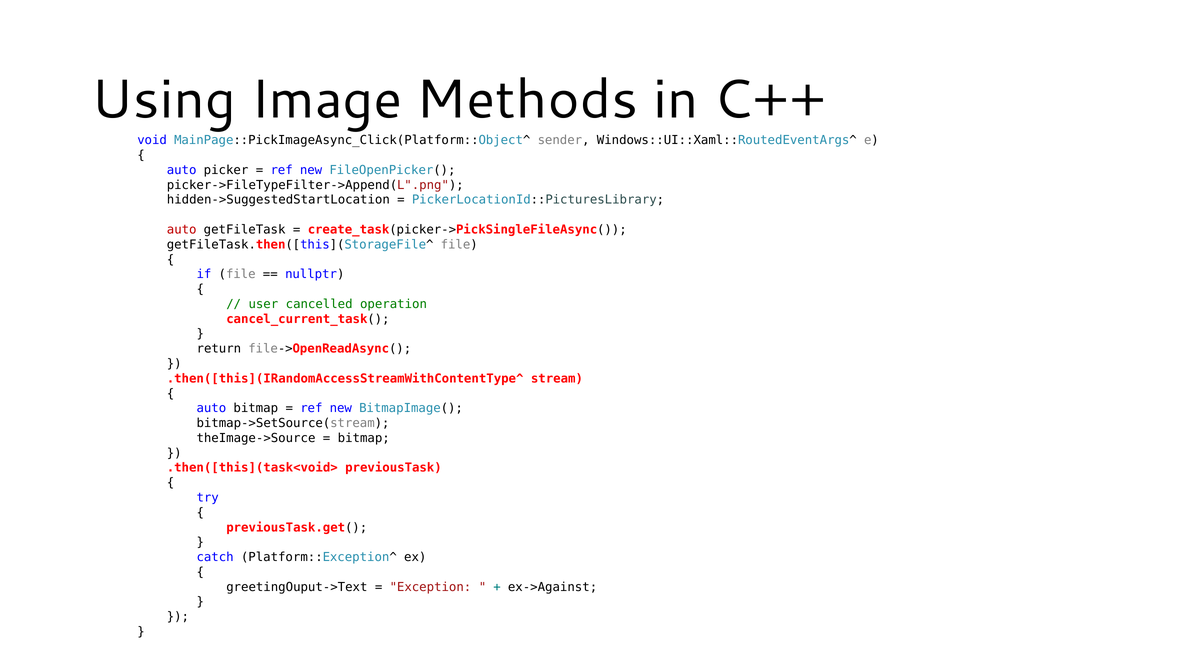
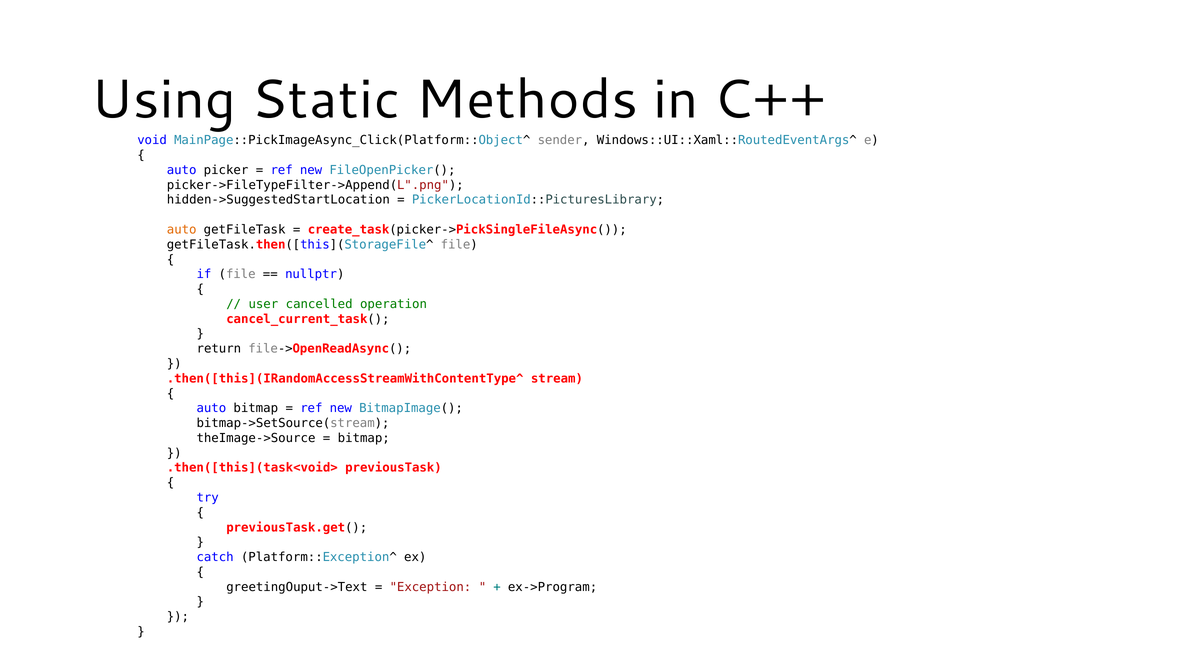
Image: Image -> Static
auto at (182, 230) colour: red -> orange
ex->Against: ex->Against -> ex->Program
